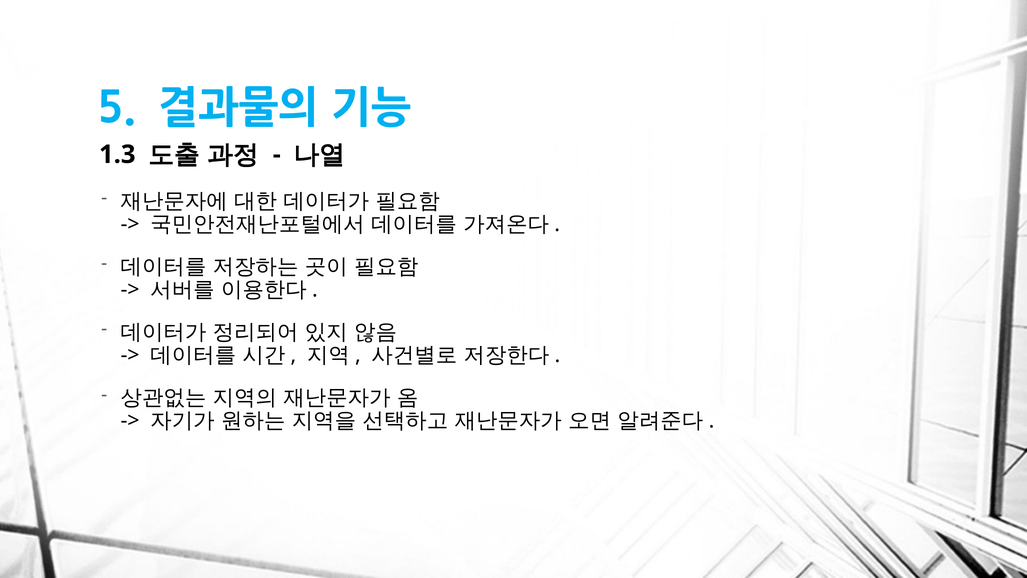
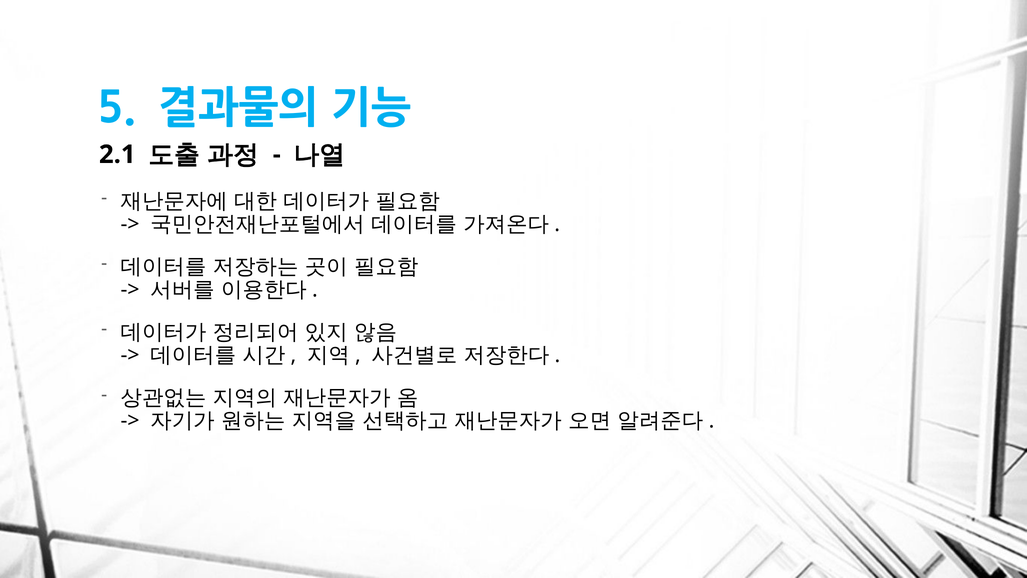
1.3: 1.3 -> 2.1
